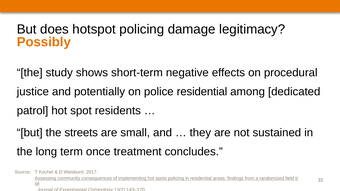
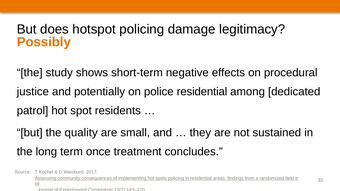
streets: streets -> quality
